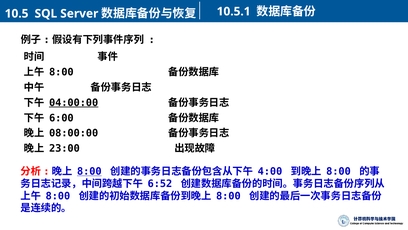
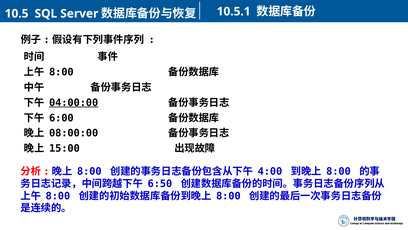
23:00: 23:00 -> 15:00
8:00 at (89, 171) underline: present -> none
6:52: 6:52 -> 6:50
